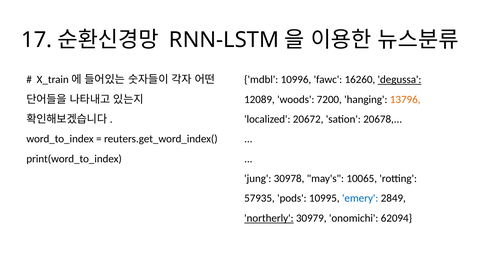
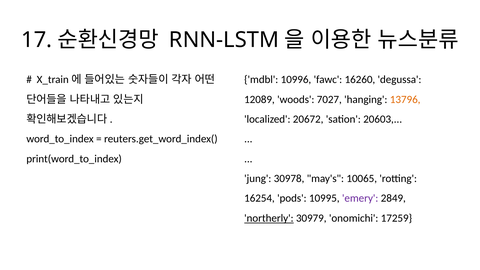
degussa underline: present -> none
7200: 7200 -> 7027
20678: 20678 -> 20603
57935: 57935 -> 16254
emery colour: blue -> purple
62094: 62094 -> 17259
